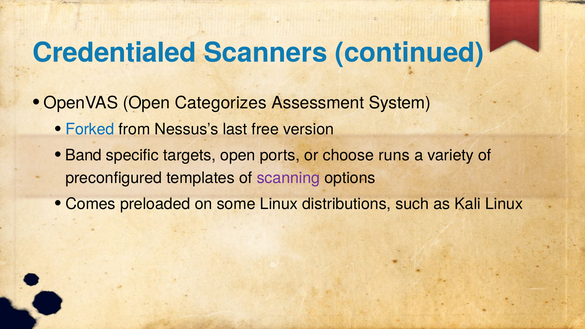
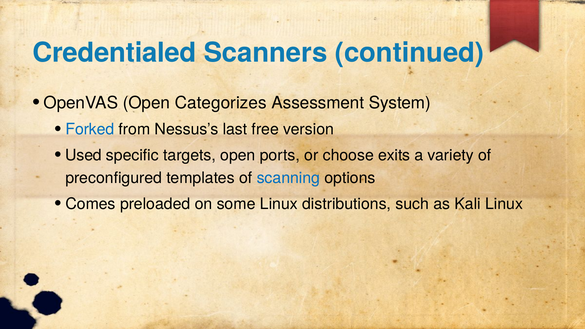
Band: Band -> Used
runs: runs -> exits
scanning colour: purple -> blue
